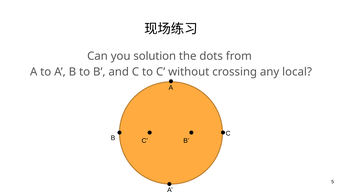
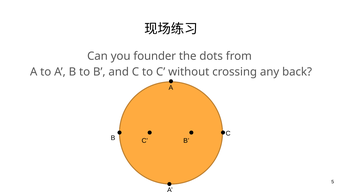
solution: solution -> founder
local: local -> back
